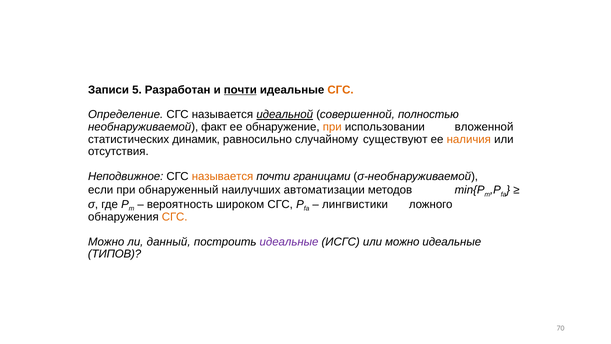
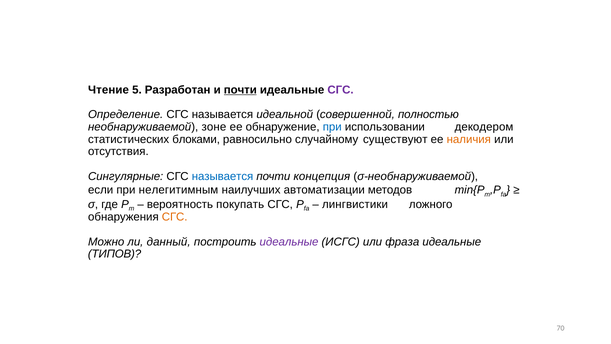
Записи: Записи -> Чтение
СГС at (341, 90) colour: orange -> purple
идеальной underline: present -> none
факт: факт -> зоне
при at (332, 127) colour: orange -> blue
вложенной: вложенной -> декодером
динамик: динамик -> блоками
Неподвижное: Неподвижное -> Сингулярные
называется at (223, 176) colour: orange -> blue
границами: границами -> концепция
обнаруженный: обнаруженный -> нелегитимным
широком: широком -> покупать
или можно: можно -> фраза
